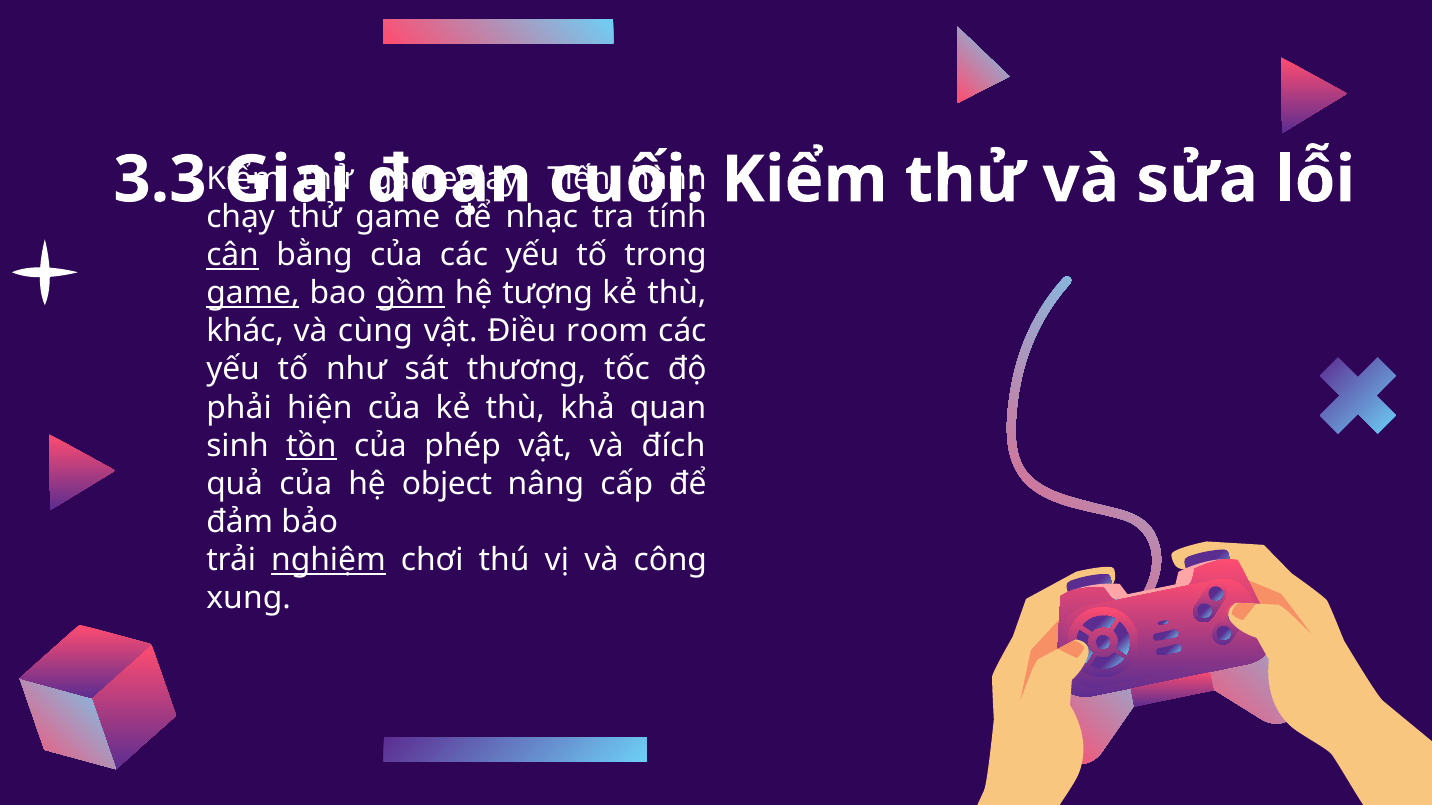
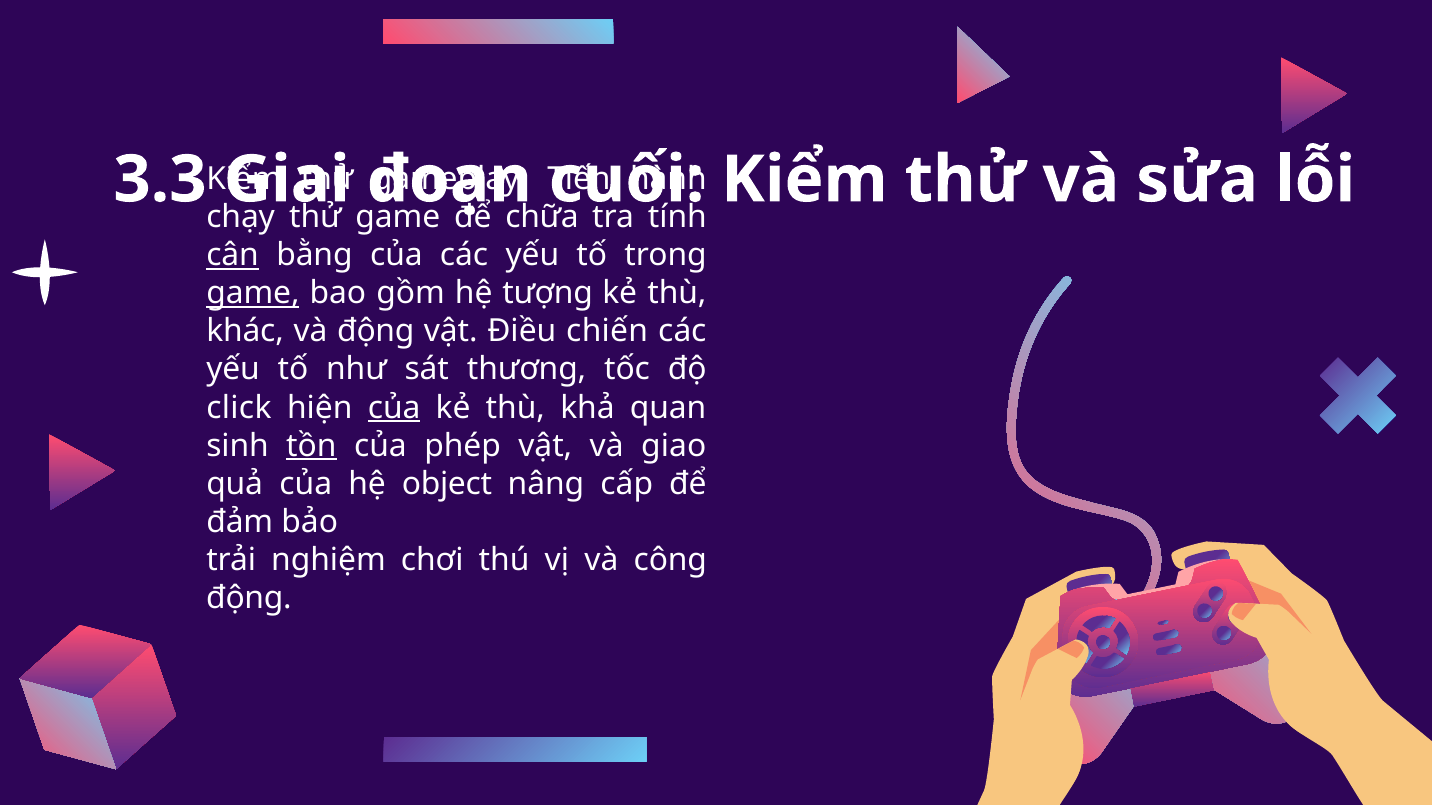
nhạc: nhạc -> chữa
gồm underline: present -> none
và cùng: cùng -> động
room: room -> chiến
phải: phải -> click
của at (394, 408) underline: none -> present
đích: đích -> giao
nghiệm underline: present -> none
xung at (249, 599): xung -> động
